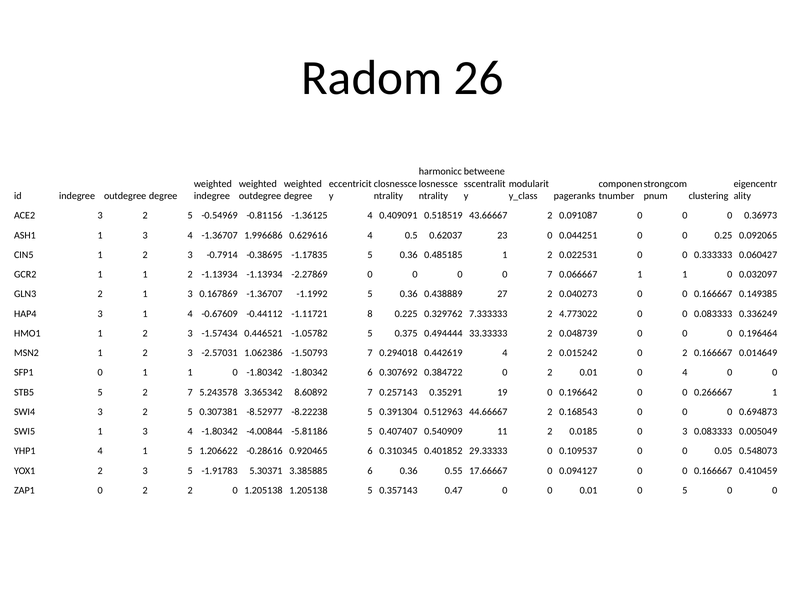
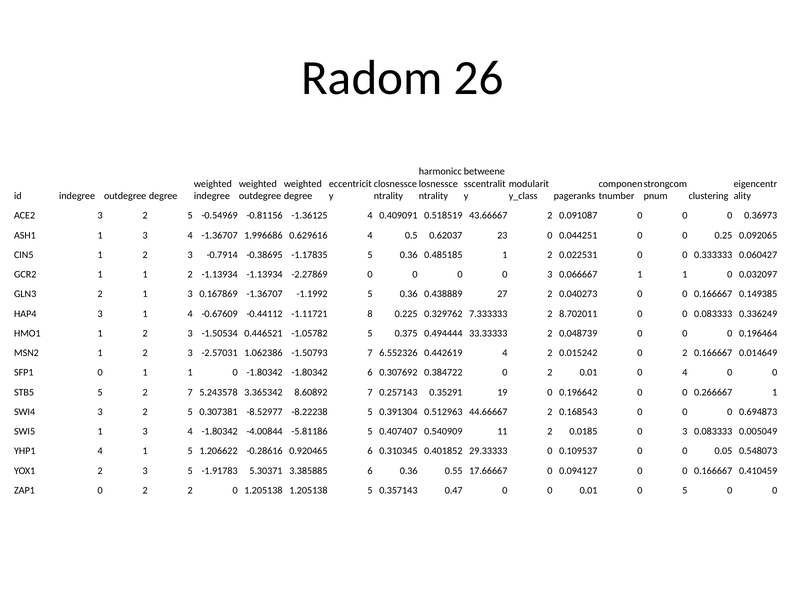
0 0 7: 7 -> 3
4.773022: 4.773022 -> 8.702011
-1.57434: -1.57434 -> -1.50534
0.294018: 0.294018 -> 6.552326
